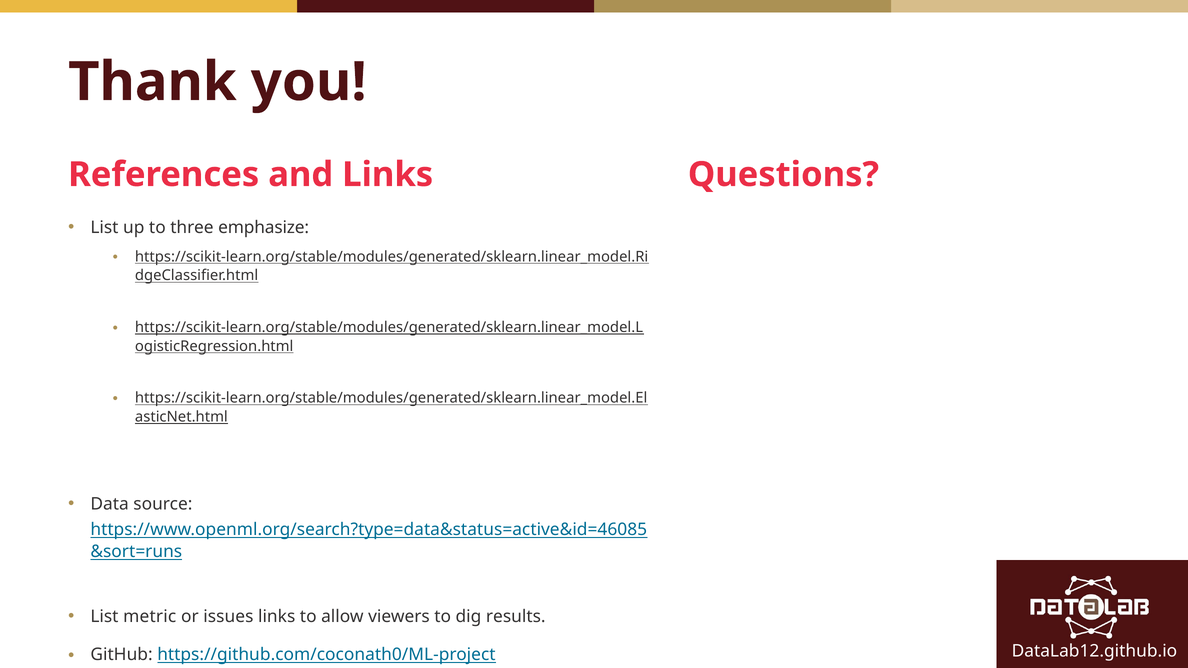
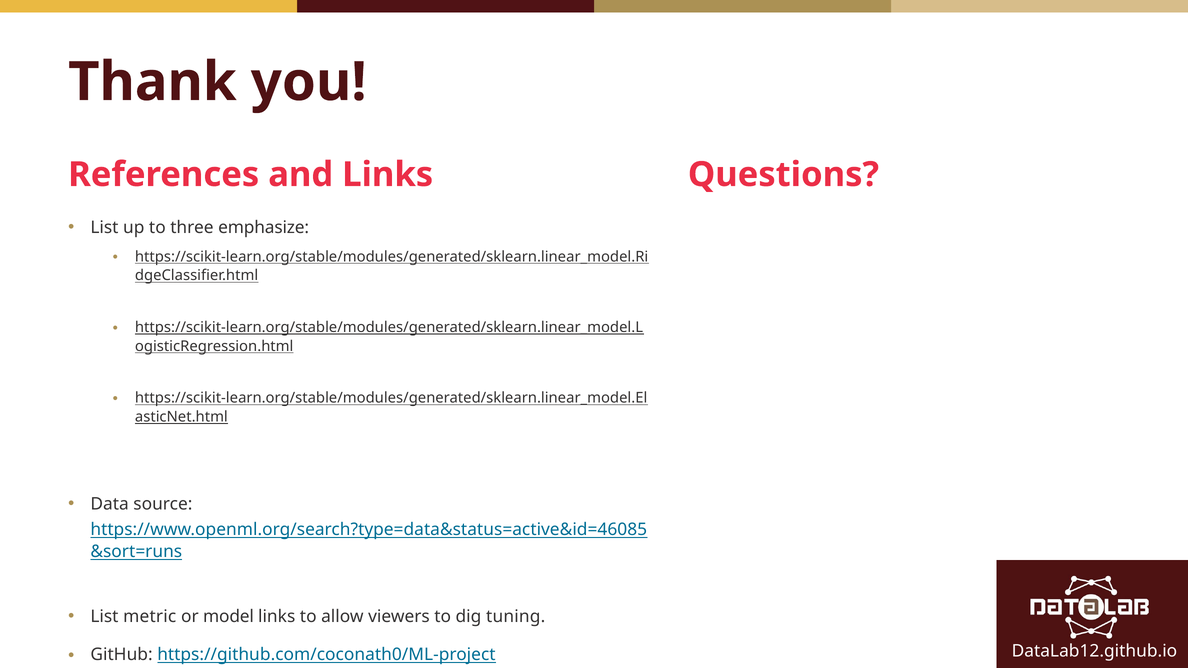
issues: issues -> model
results: results -> tuning
